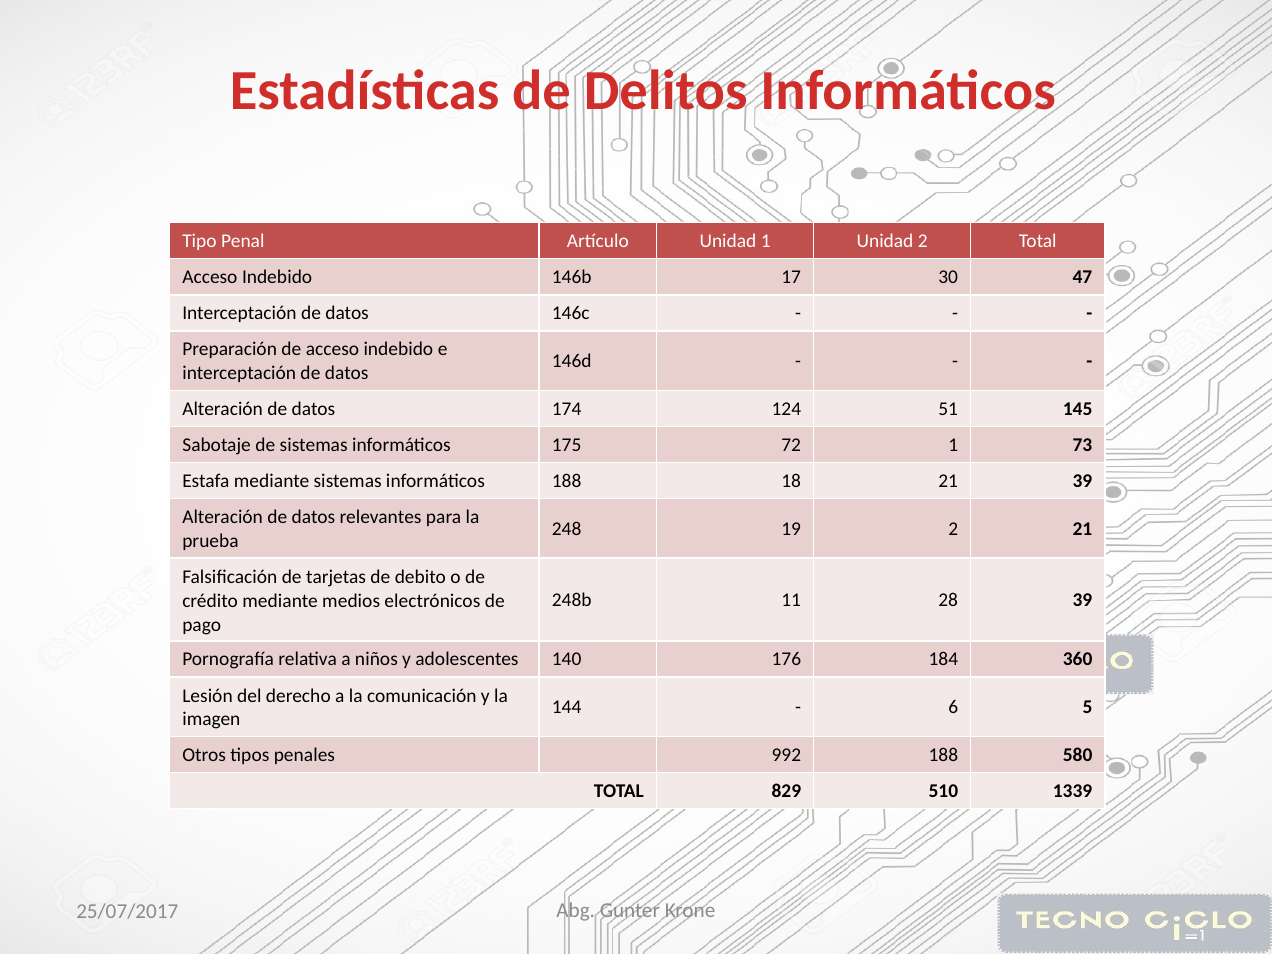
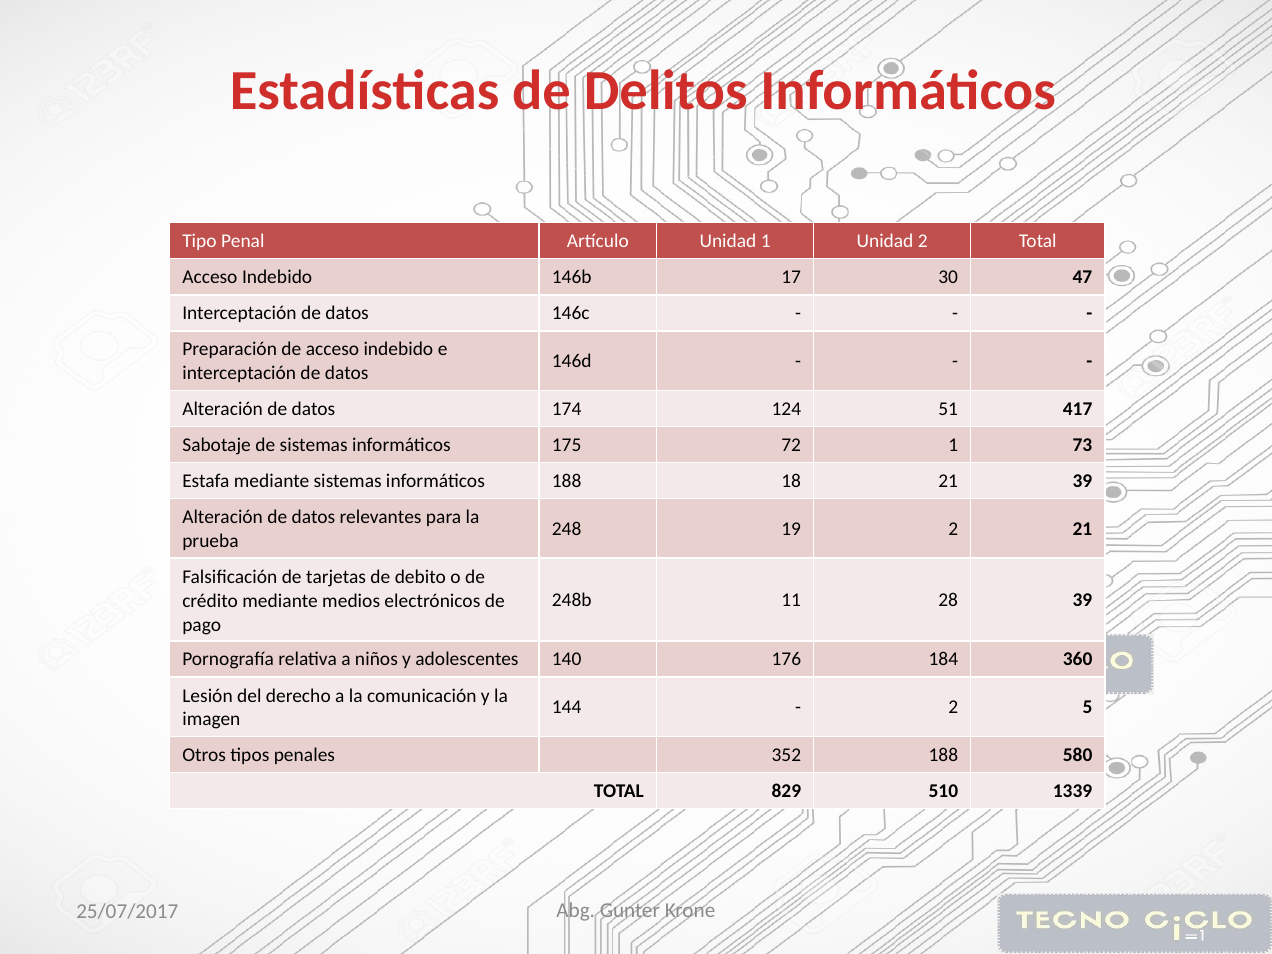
145: 145 -> 417
6 at (953, 707): 6 -> 2
992: 992 -> 352
